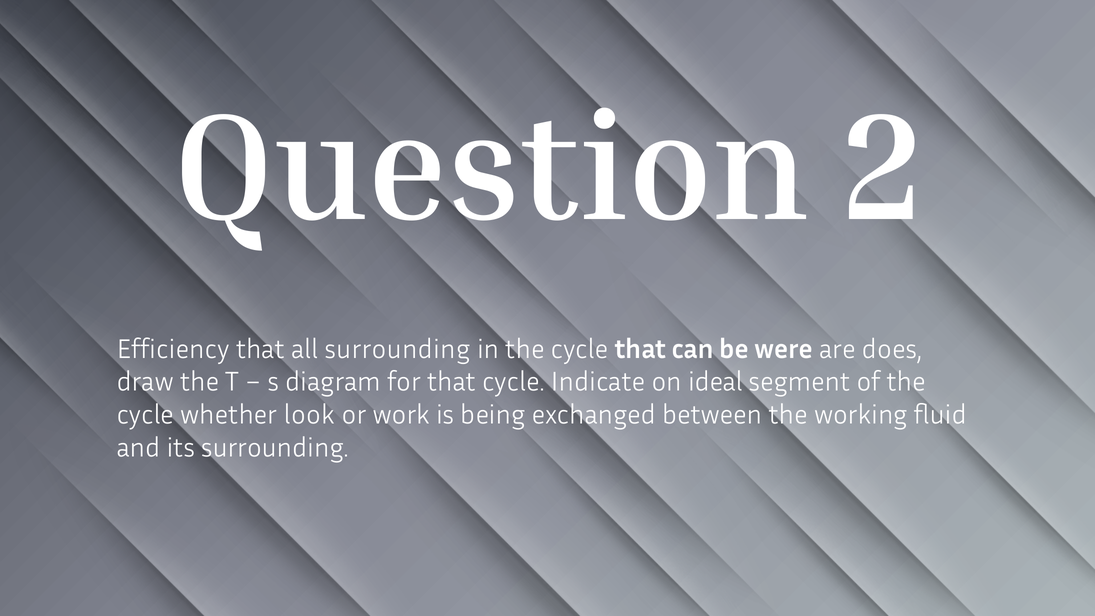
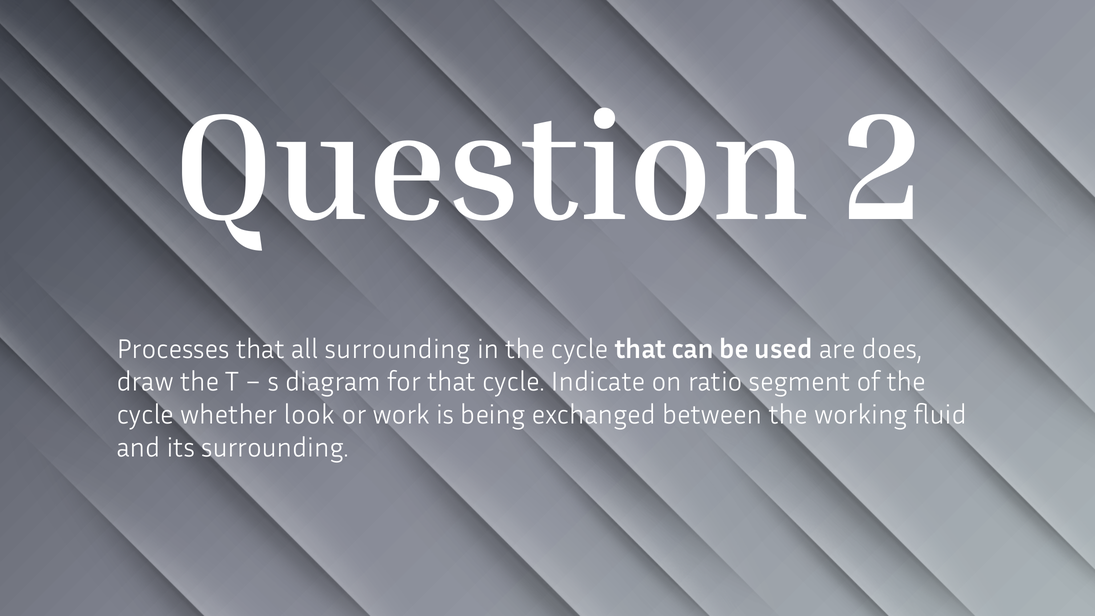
Efficiency: Efficiency -> Processes
were: were -> used
ideal: ideal -> ratio
